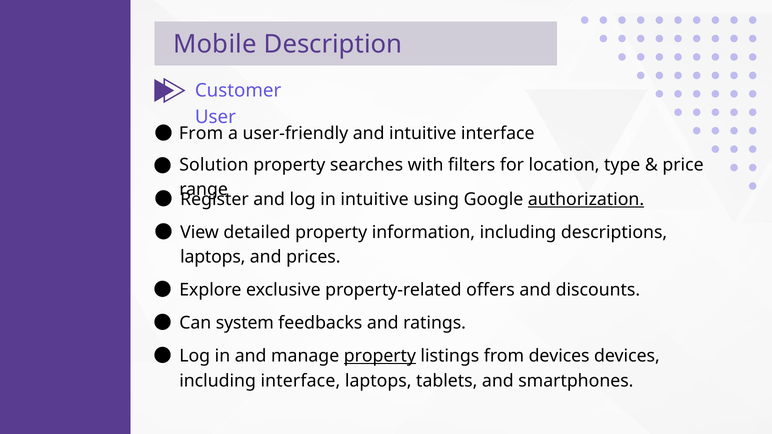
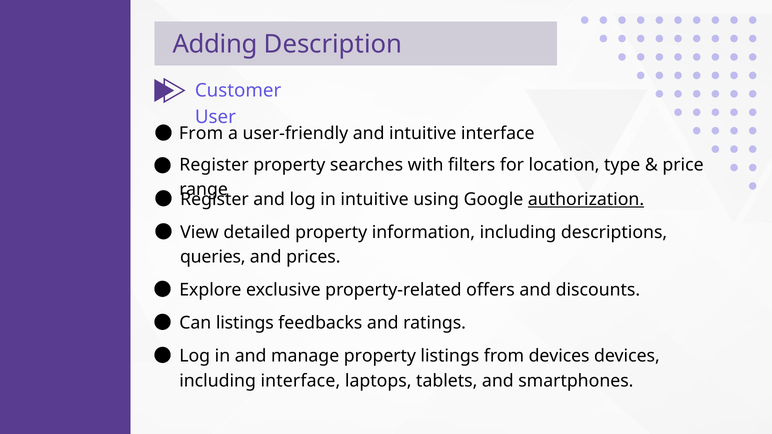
Mobile: Mobile -> Adding
Solution at (214, 165): Solution -> Register
laptops at (213, 257): laptops -> queries
Can system: system -> listings
property at (380, 356) underline: present -> none
